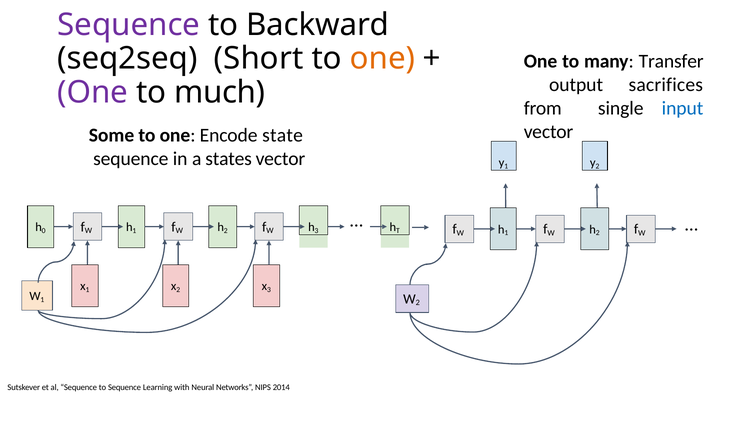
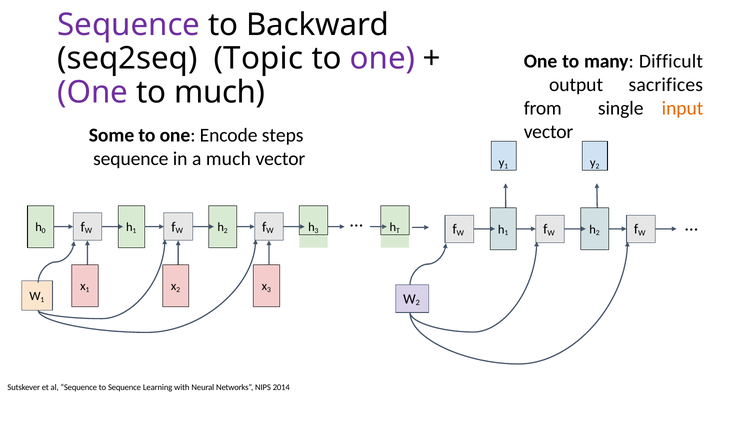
Short: Short -> Topic
one at (382, 59) colour: orange -> purple
Transfer: Transfer -> Difficult
input colour: blue -> orange
state: state -> steps
a states: states -> much
